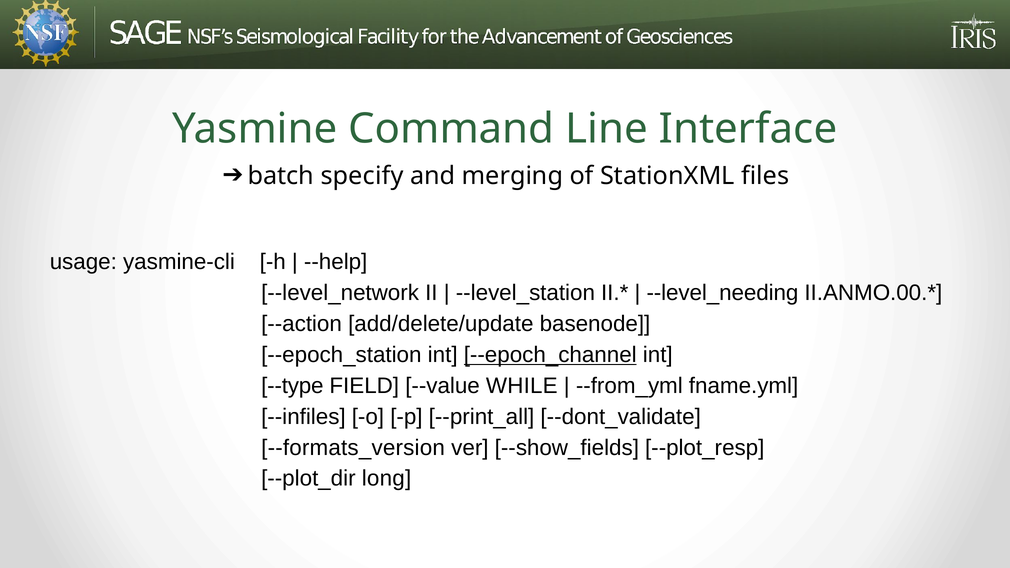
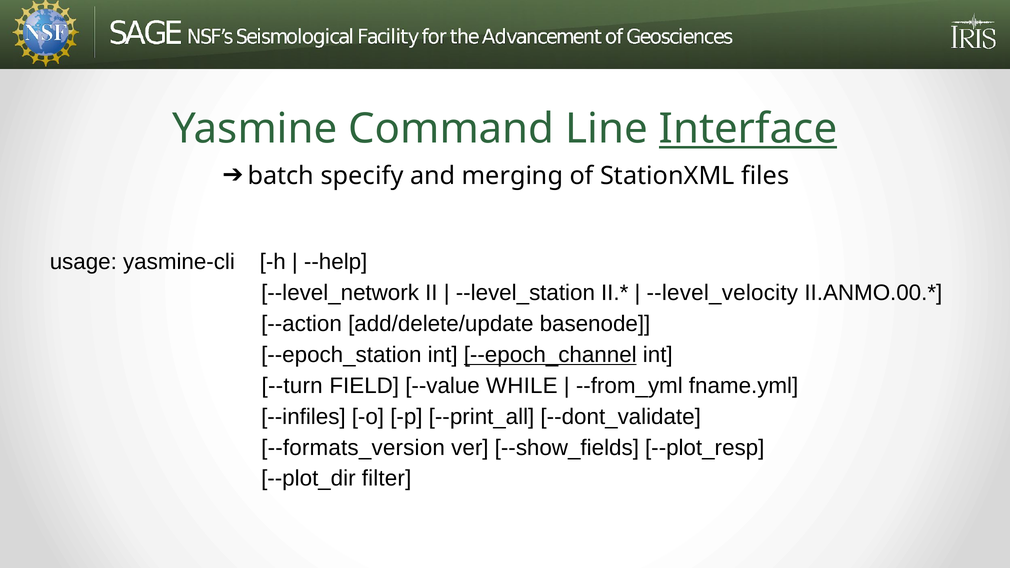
Interface underline: none -> present
--level_needing: --level_needing -> --level_velocity
--type: --type -> --turn
long: long -> filter
